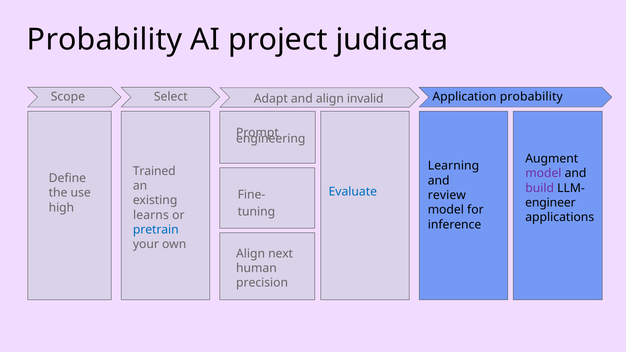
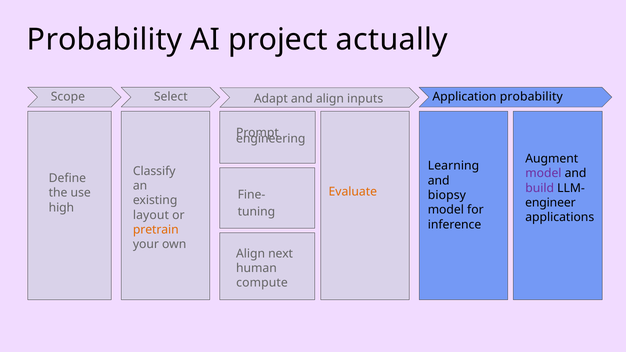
judicata: judicata -> actually
invalid: invalid -> inputs
Trained: Trained -> Classify
Evaluate colour: blue -> orange
review: review -> biopsy
learns: learns -> layout
pretrain colour: blue -> orange
precision: precision -> compute
